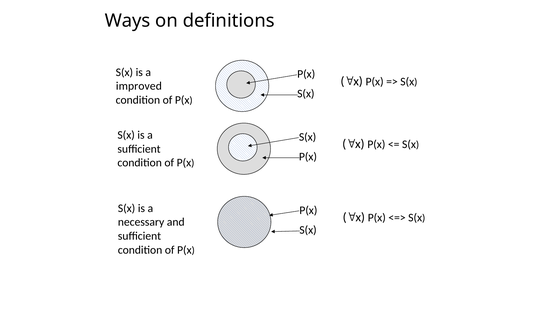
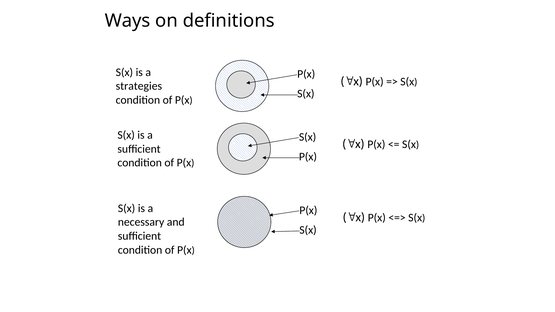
improved: improved -> strategies
